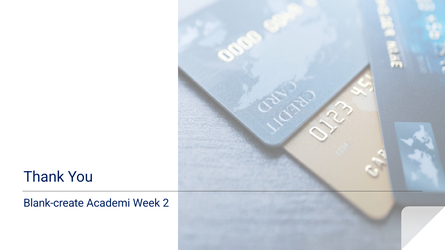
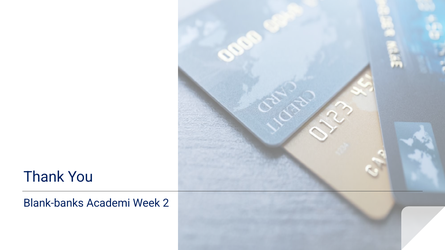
Blank-create: Blank-create -> Blank-banks
